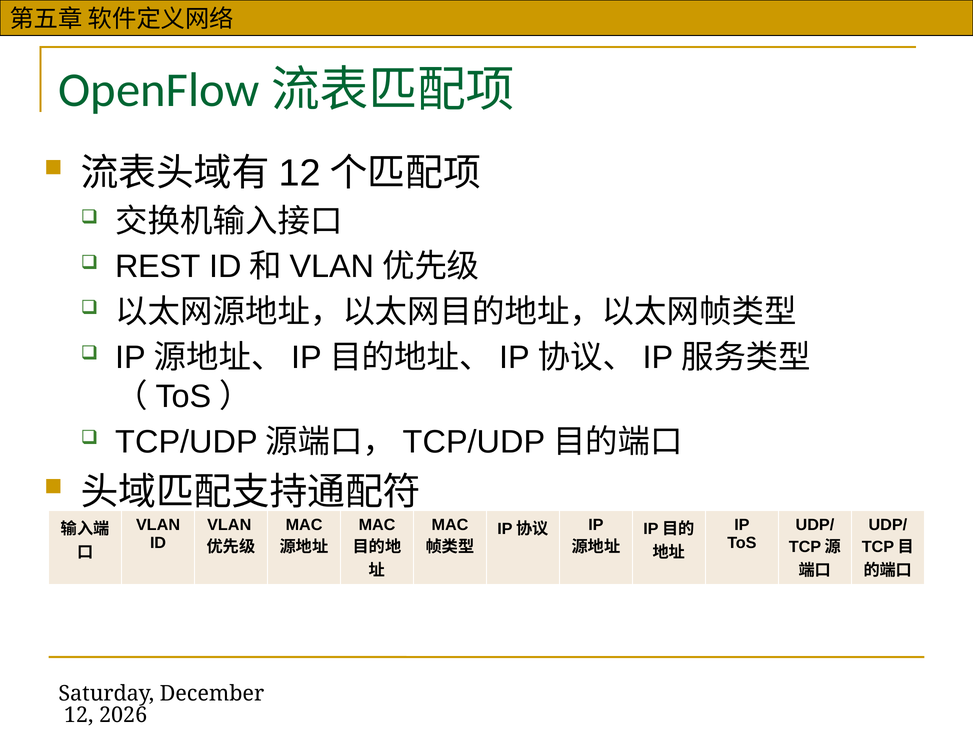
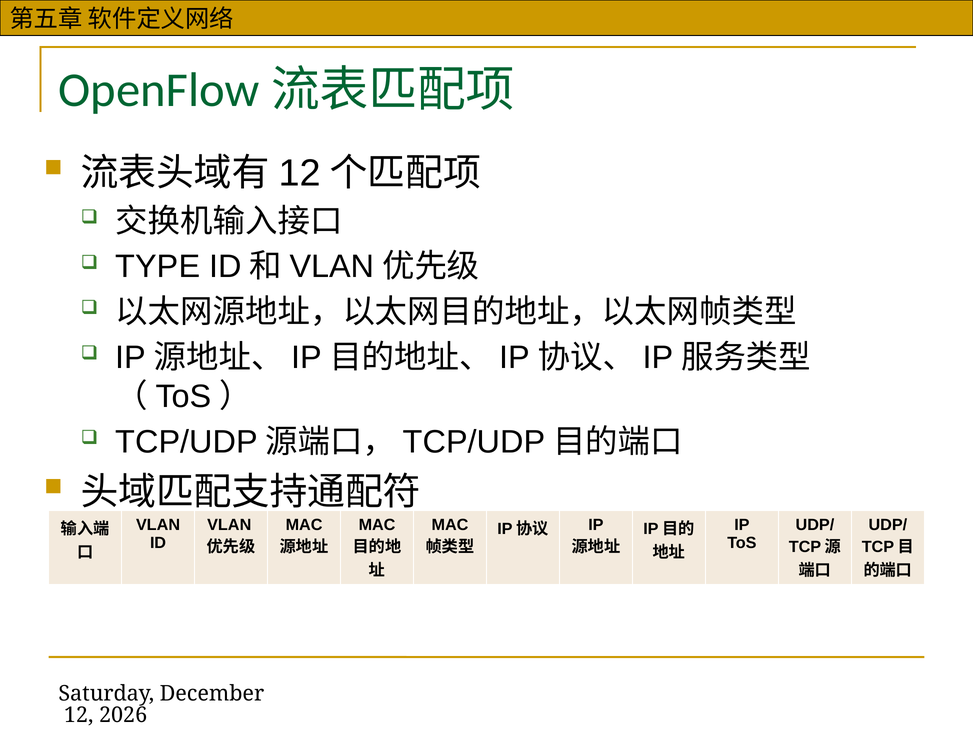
REST: REST -> TYPE
